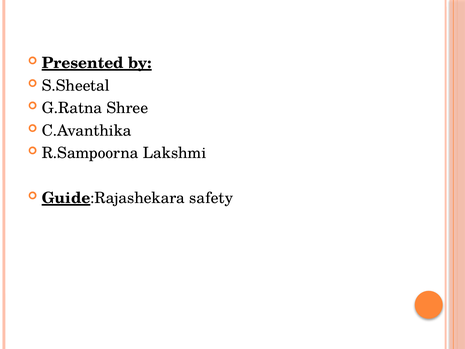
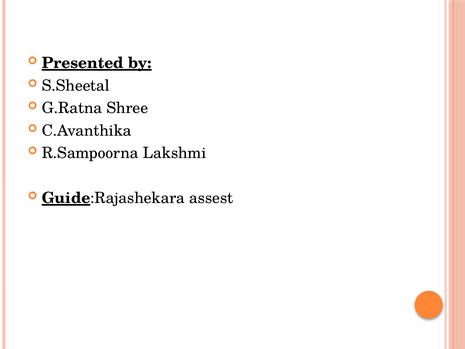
safety: safety -> assest
